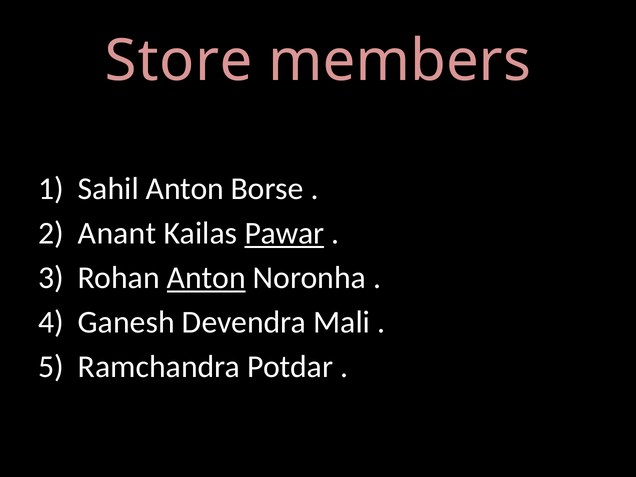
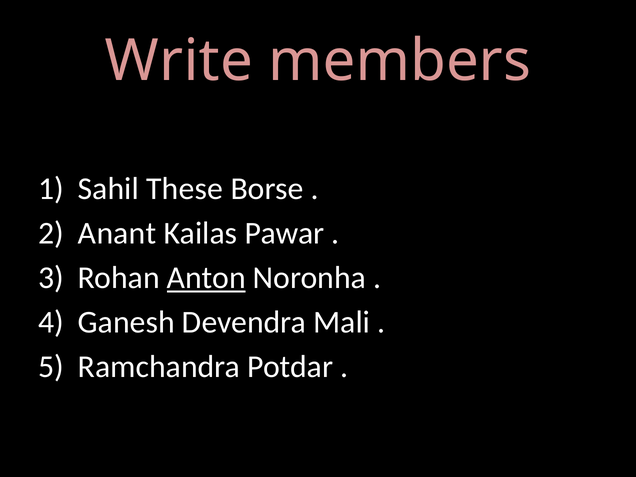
Store: Store -> Write
Sahil Anton: Anton -> These
Pawar underline: present -> none
